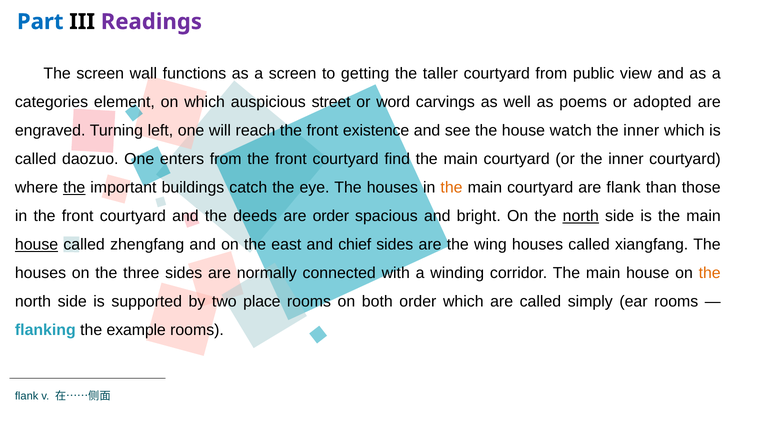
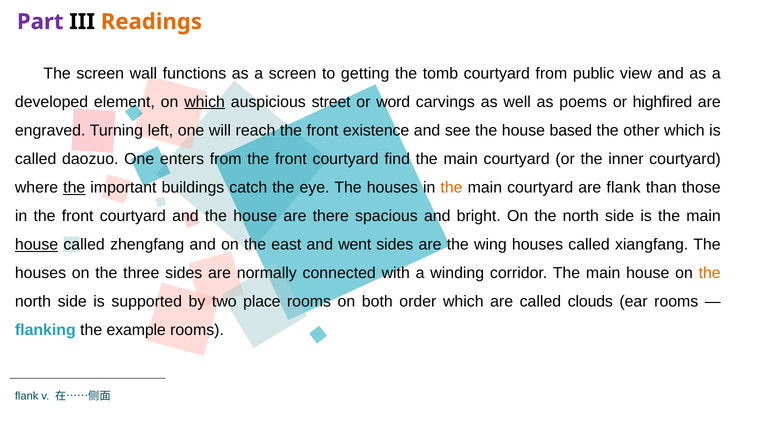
Part colour: blue -> purple
Readings colour: purple -> orange
taller: taller -> tomb
categories: categories -> developed
which at (205, 102) underline: none -> present
adopted: adopted -> highfired
watch: watch -> based
inner at (641, 130): inner -> other
and the deeds: deeds -> house
are order: order -> there
north at (581, 216) underline: present -> none
chief: chief -> went
simply: simply -> clouds
